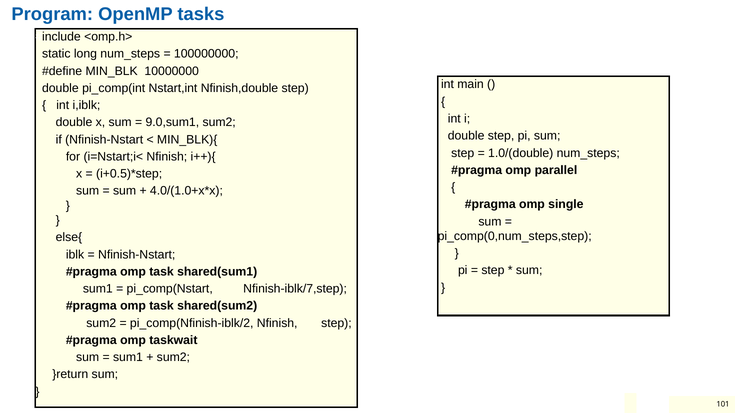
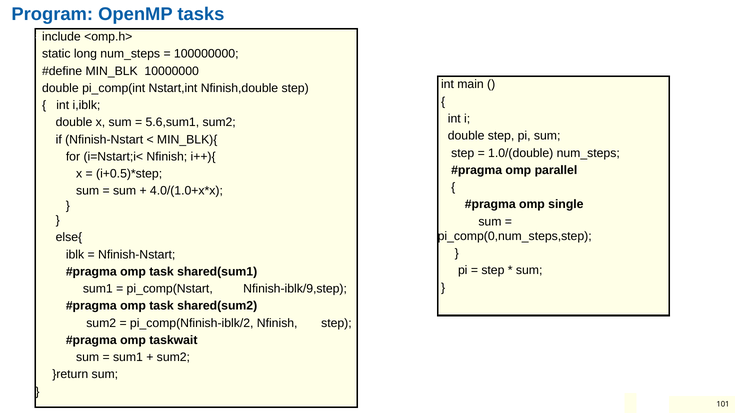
9.0,sum1: 9.0,sum1 -> 5.6,sum1
Nfinish-iblk/7,step: Nfinish-iblk/7,step -> Nfinish-iblk/9,step
